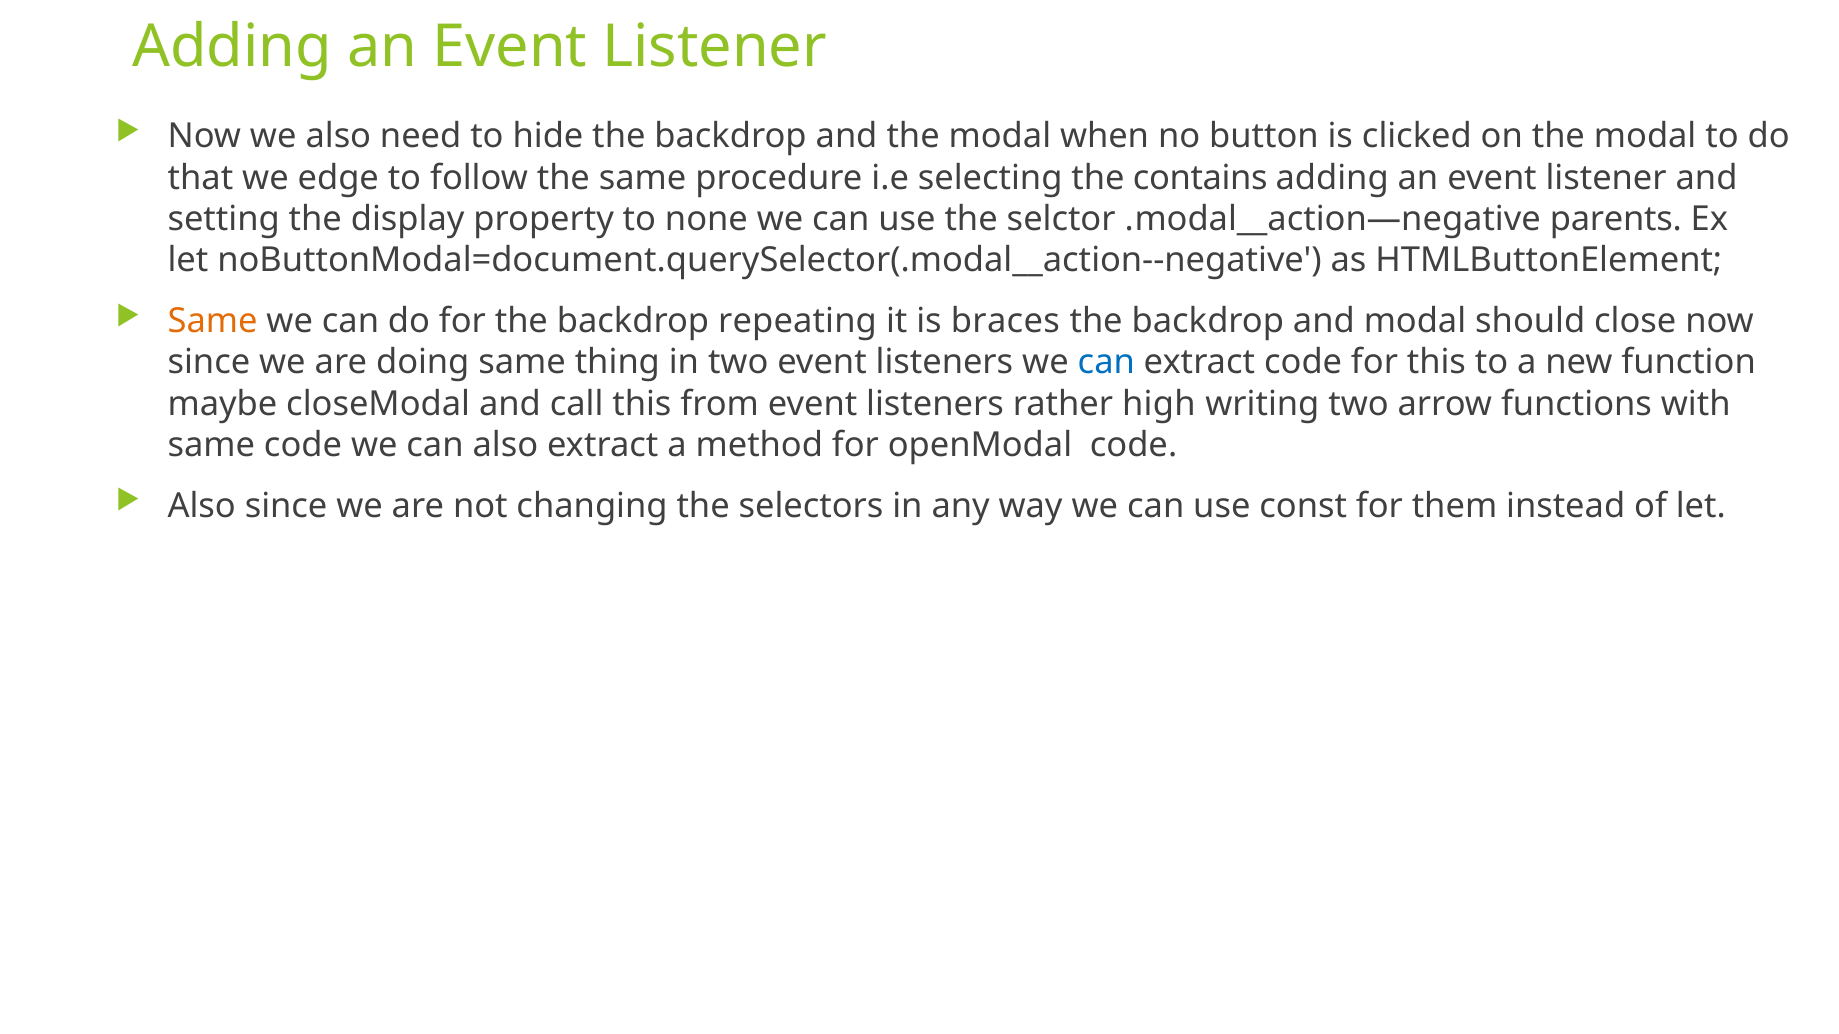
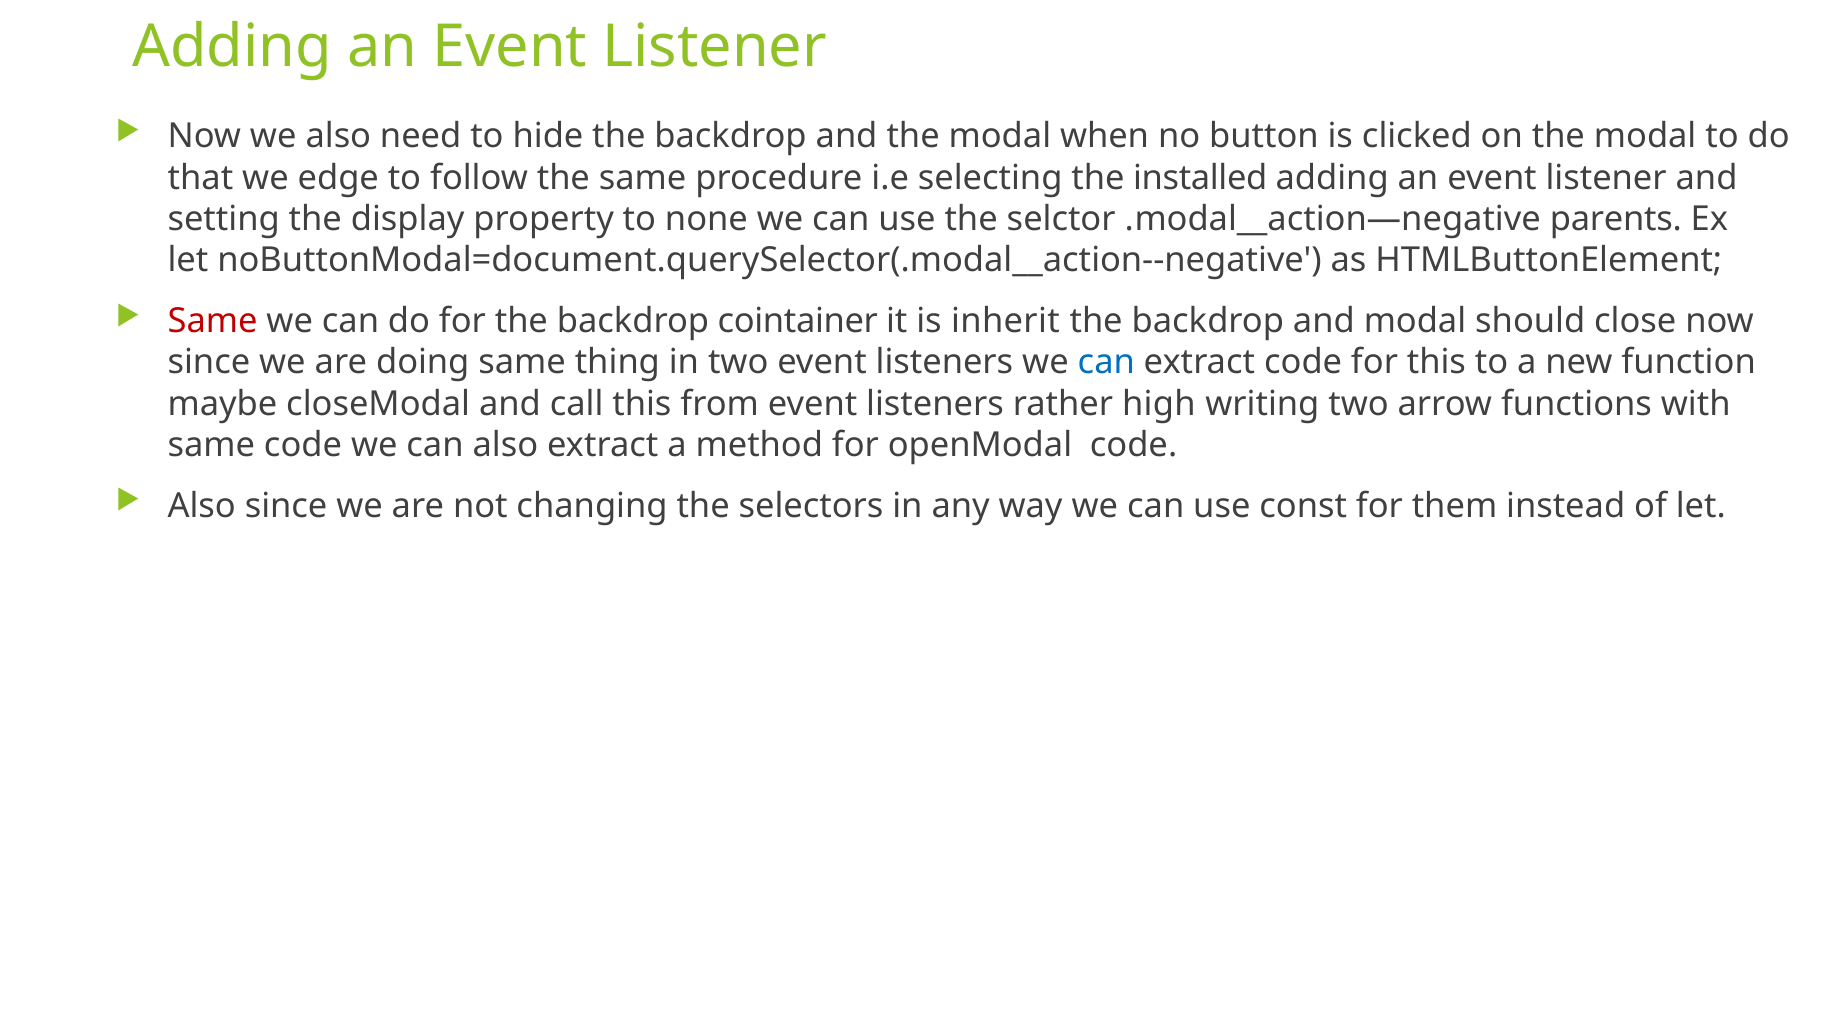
contains: contains -> installed
Same at (213, 321) colour: orange -> red
repeating: repeating -> cointainer
braces: braces -> inherit
